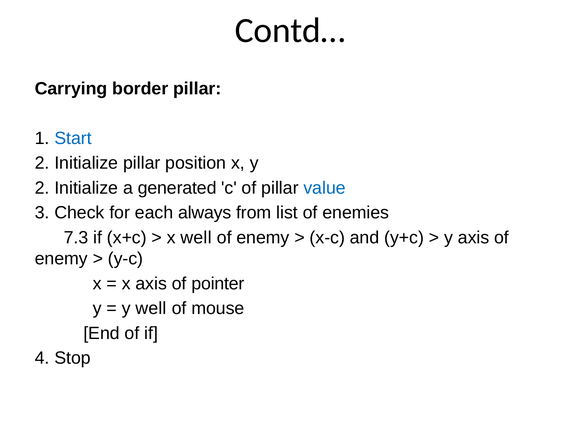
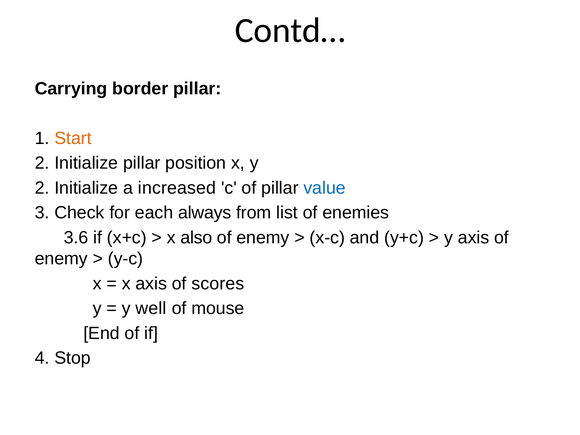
Start colour: blue -> orange
generated: generated -> increased
7.3: 7.3 -> 3.6
x well: well -> also
pointer: pointer -> scores
